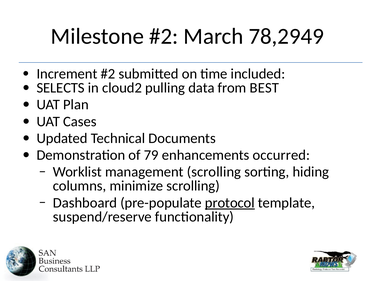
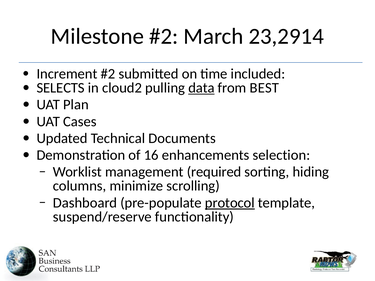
78,2949: 78,2949 -> 23,2914
data underline: none -> present
79: 79 -> 16
occurred: occurred -> selection
management scrolling: scrolling -> required
